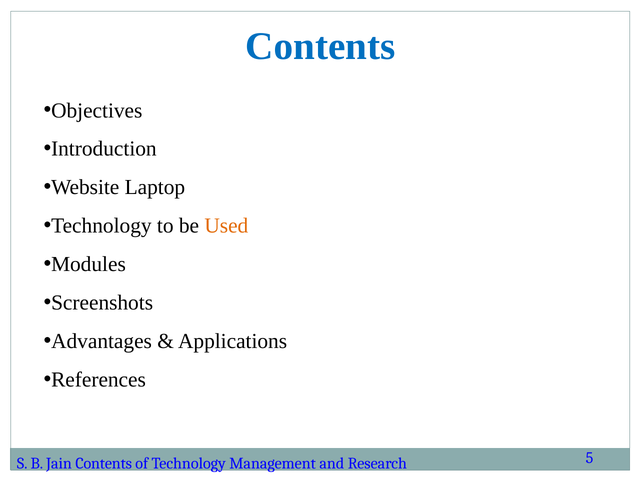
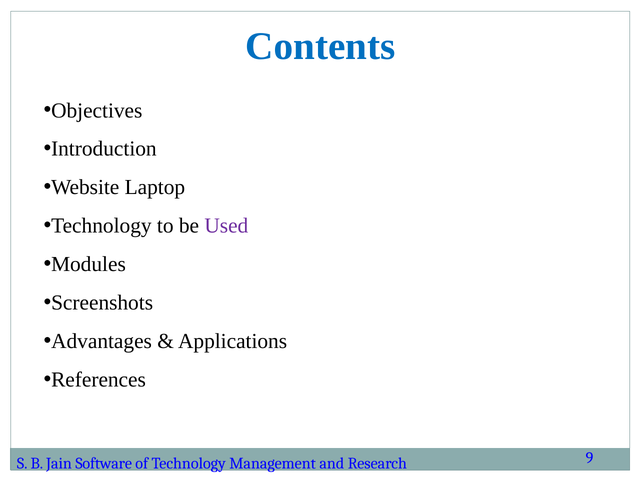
Used colour: orange -> purple
Jain Contents: Contents -> Software
5: 5 -> 9
